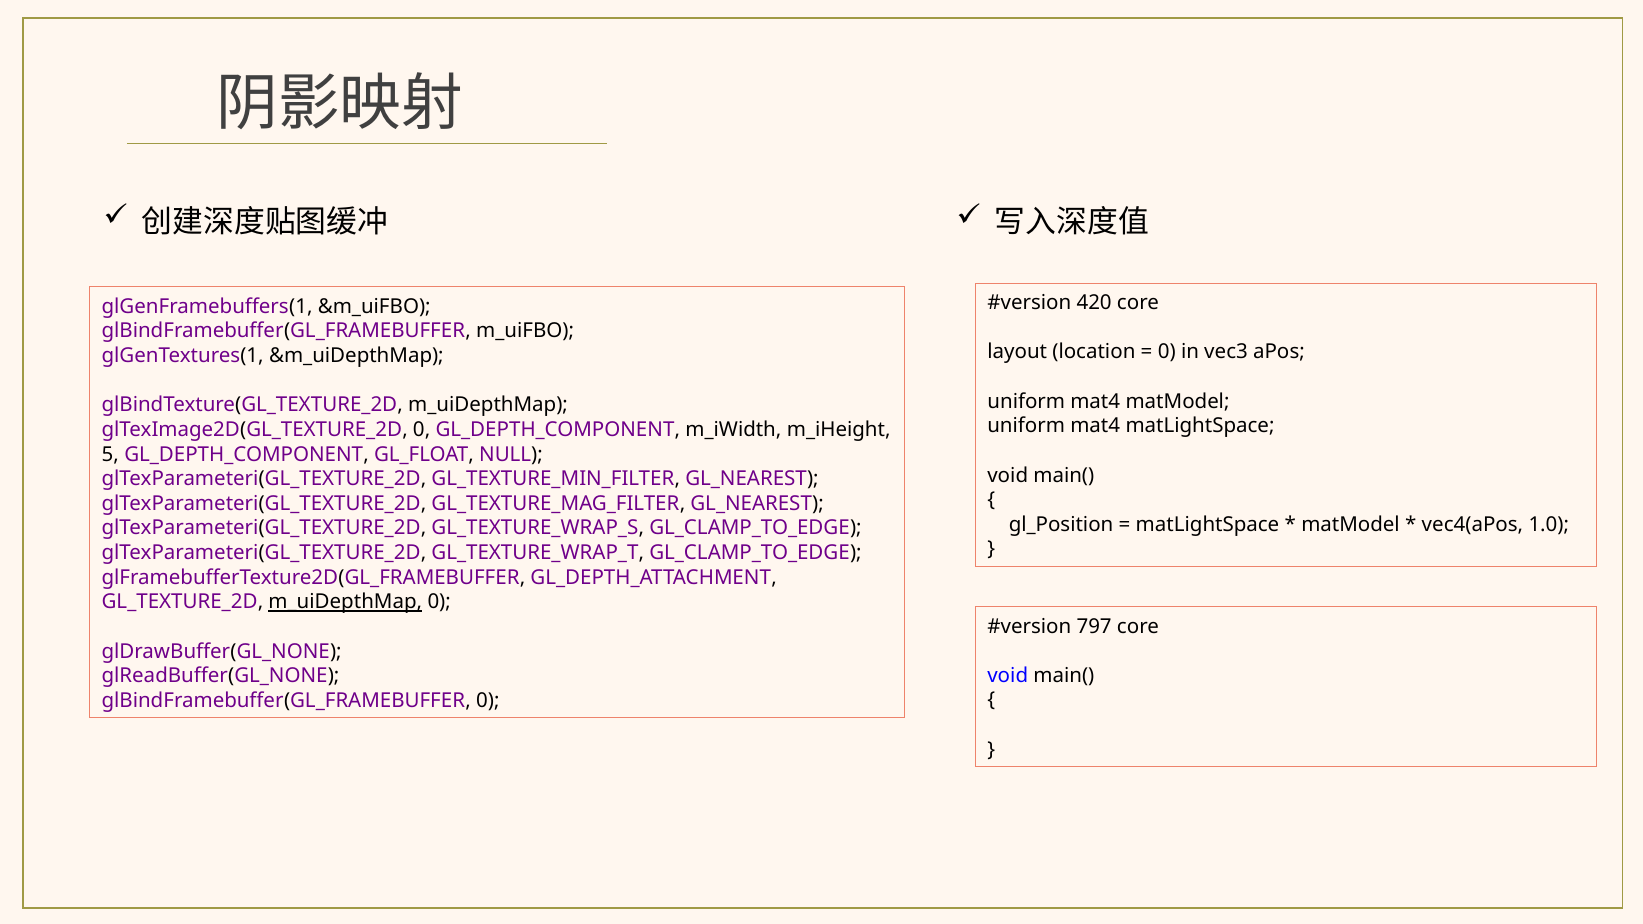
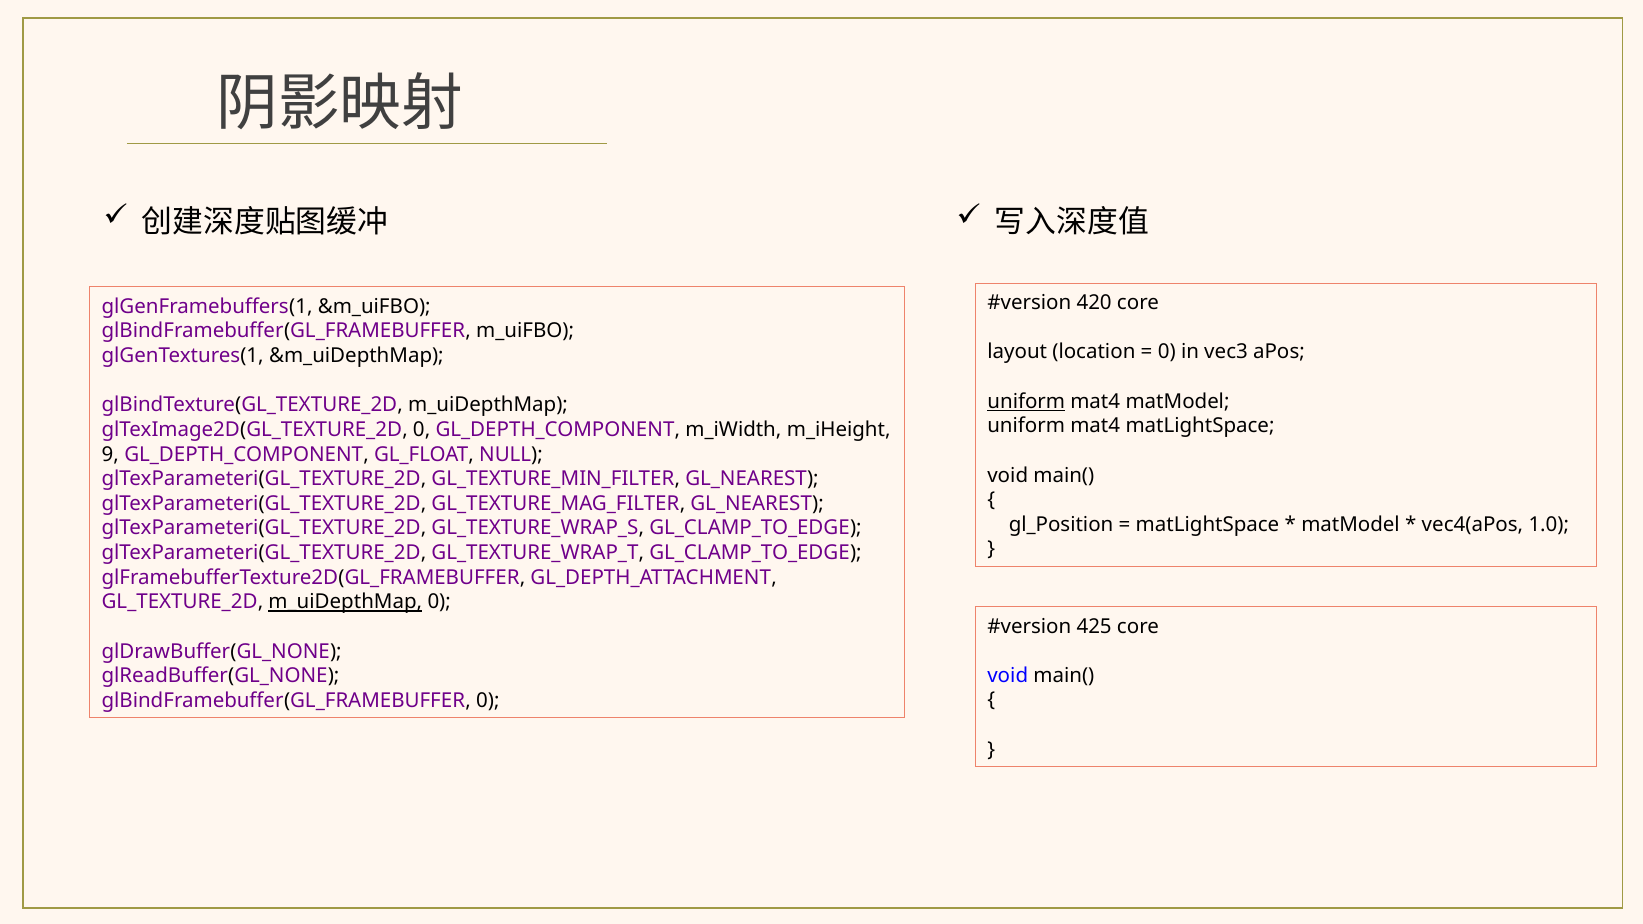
uniform at (1026, 401) underline: none -> present
5: 5 -> 9
797: 797 -> 425
